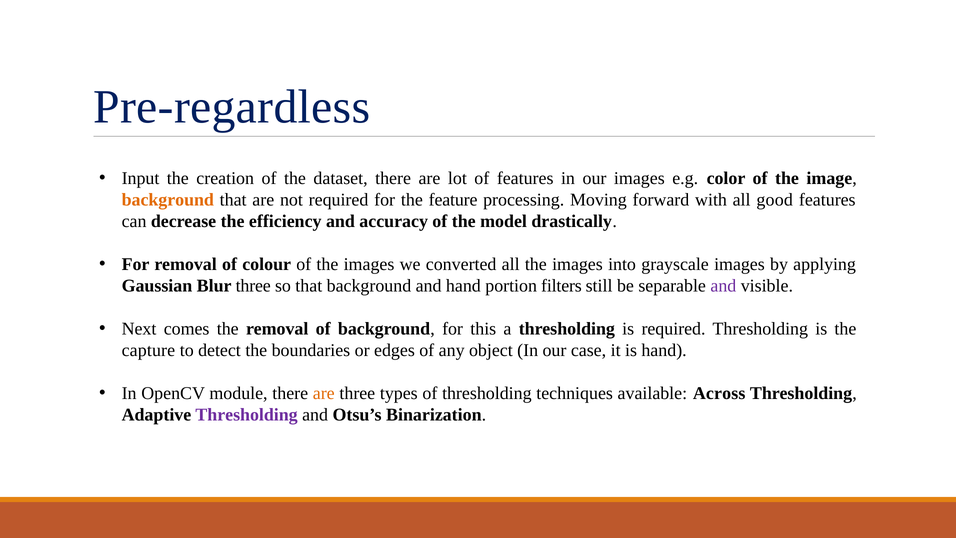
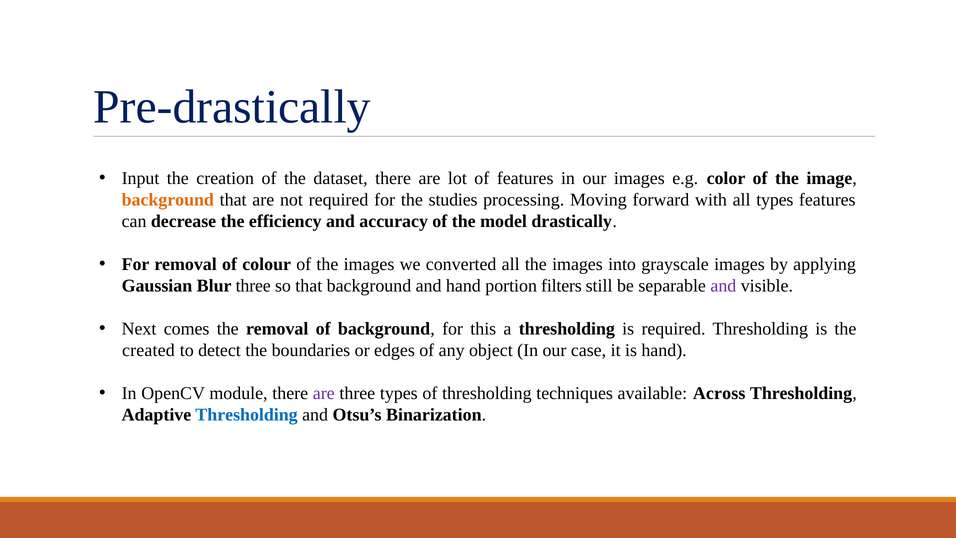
Pre-regardless: Pre-regardless -> Pre-drastically
feature: feature -> studies
all good: good -> types
capture: capture -> created
are at (324, 393) colour: orange -> purple
Thresholding at (247, 415) colour: purple -> blue
